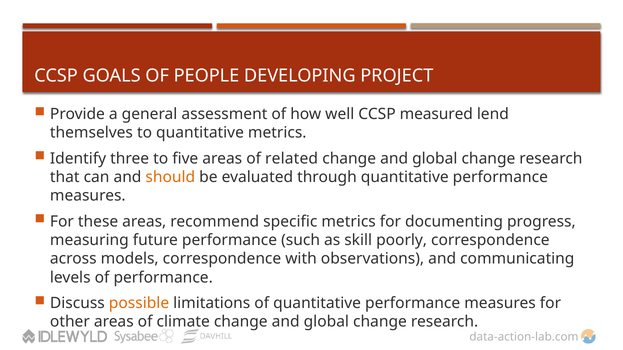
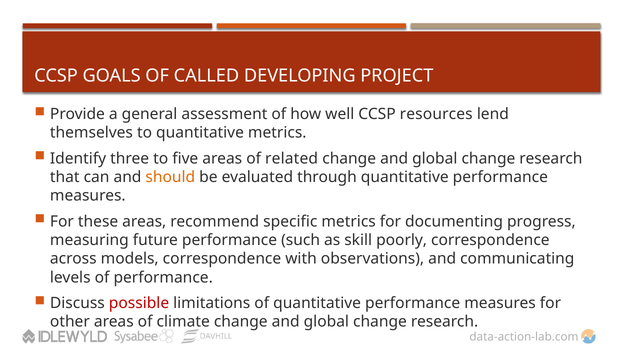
PEOPLE: PEOPLE -> CALLED
measured: measured -> resources
possible colour: orange -> red
